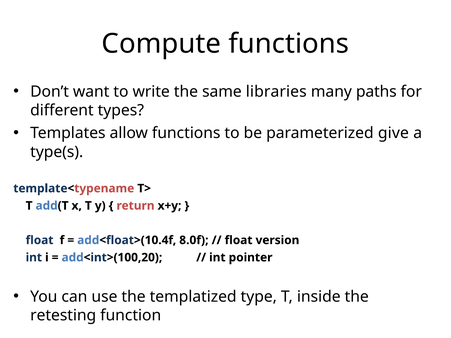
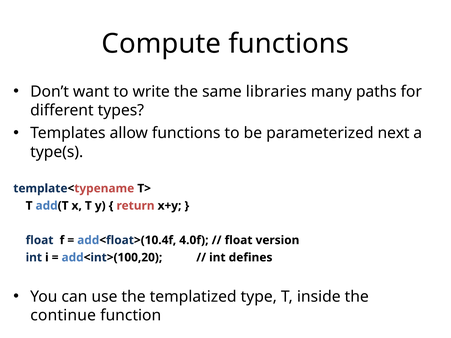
give: give -> next
8.0f: 8.0f -> 4.0f
pointer: pointer -> defines
retesting: retesting -> continue
